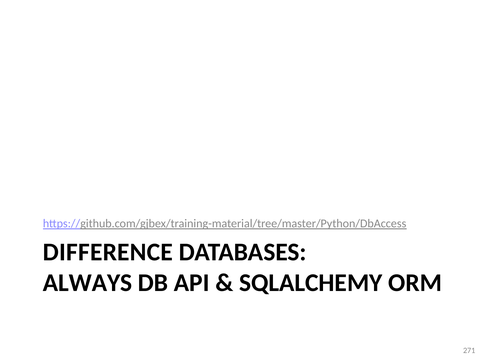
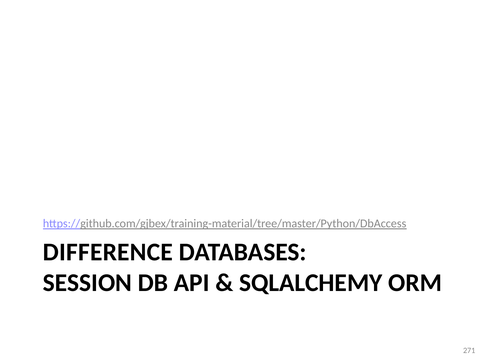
ALWAYS: ALWAYS -> SESSION
